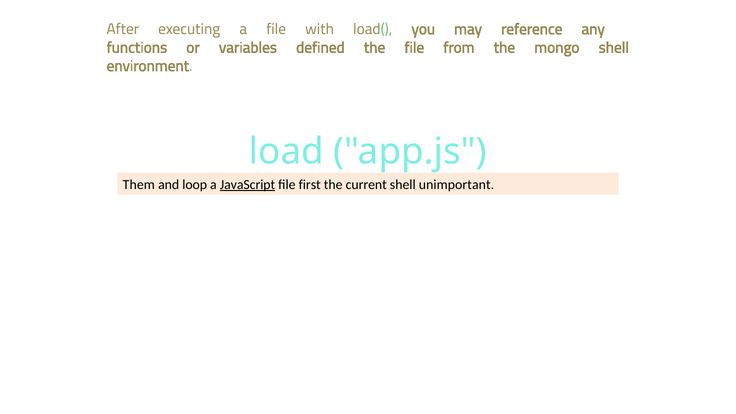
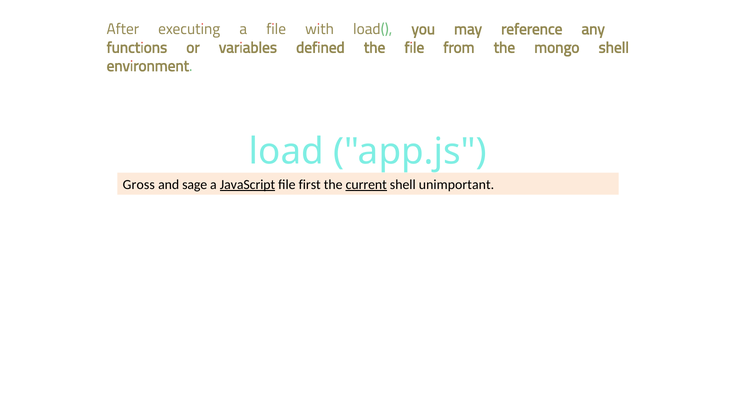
Them: Them -> Gross
loop: loop -> sage
current underline: none -> present
